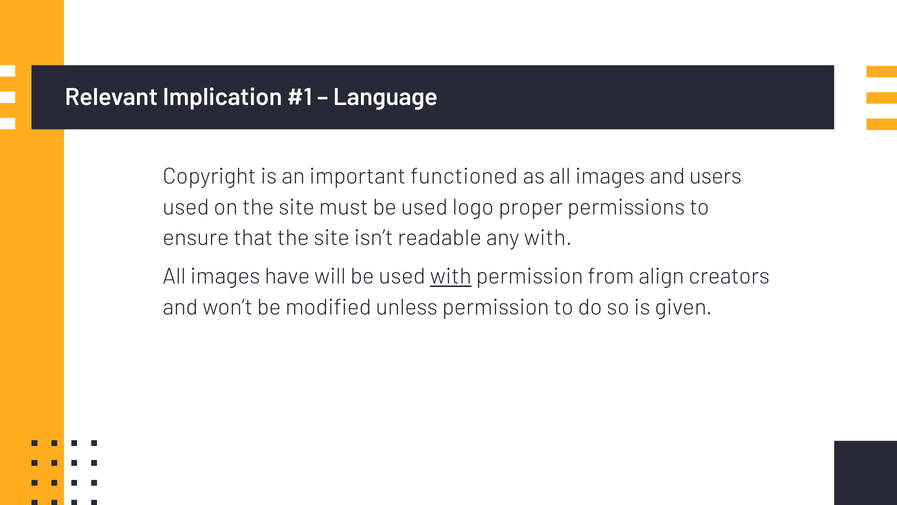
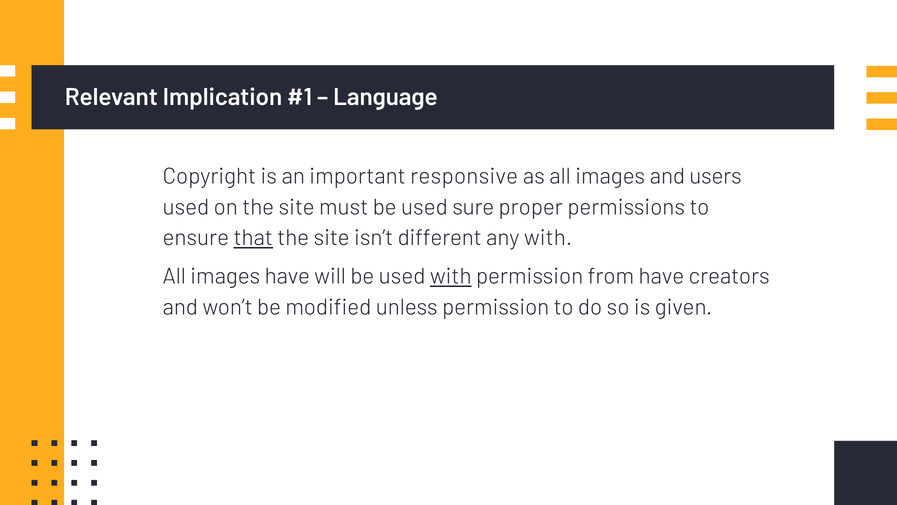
functioned: functioned -> responsive
logo: logo -> sure
that underline: none -> present
readable: readable -> different
from align: align -> have
